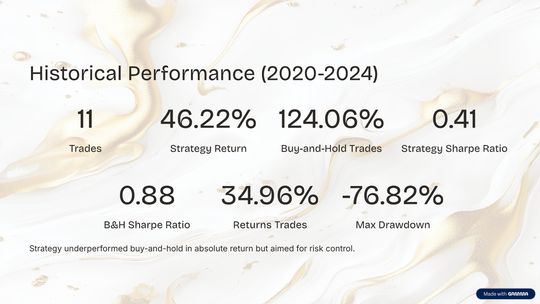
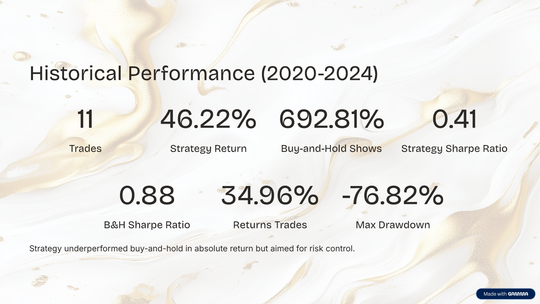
124.06%: 124.06% -> 692.81%
Buy-and-Hold Trades: Trades -> Shows
